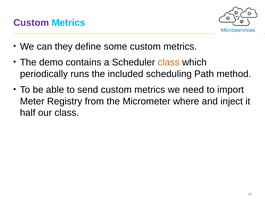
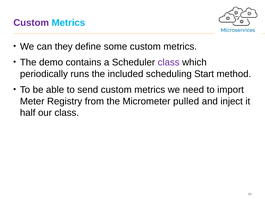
class at (169, 62) colour: orange -> purple
Path: Path -> Start
where: where -> pulled
